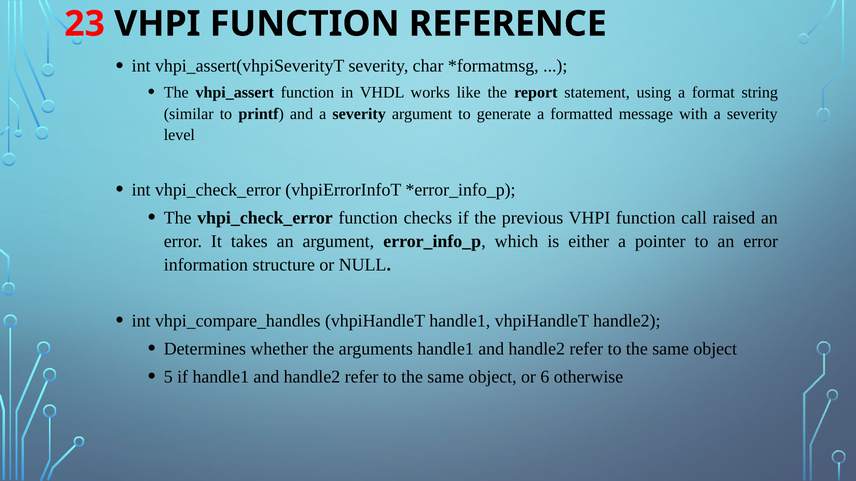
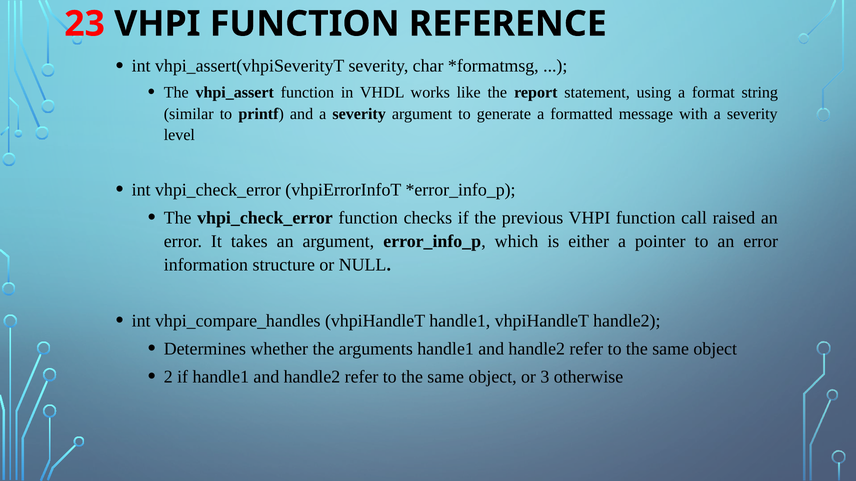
5: 5 -> 2
6: 6 -> 3
